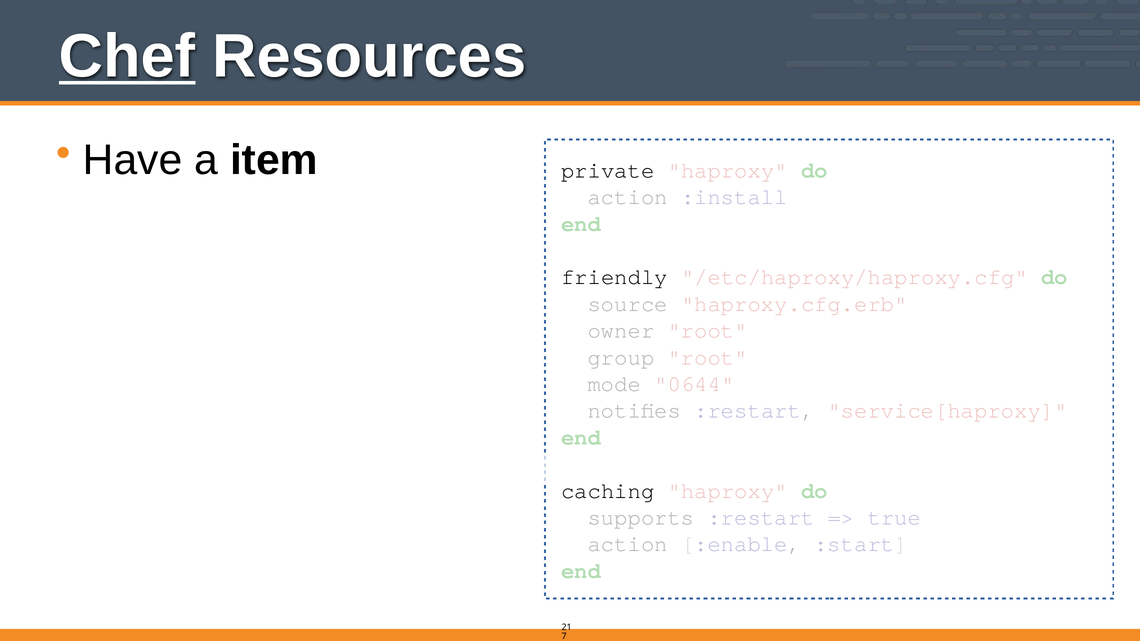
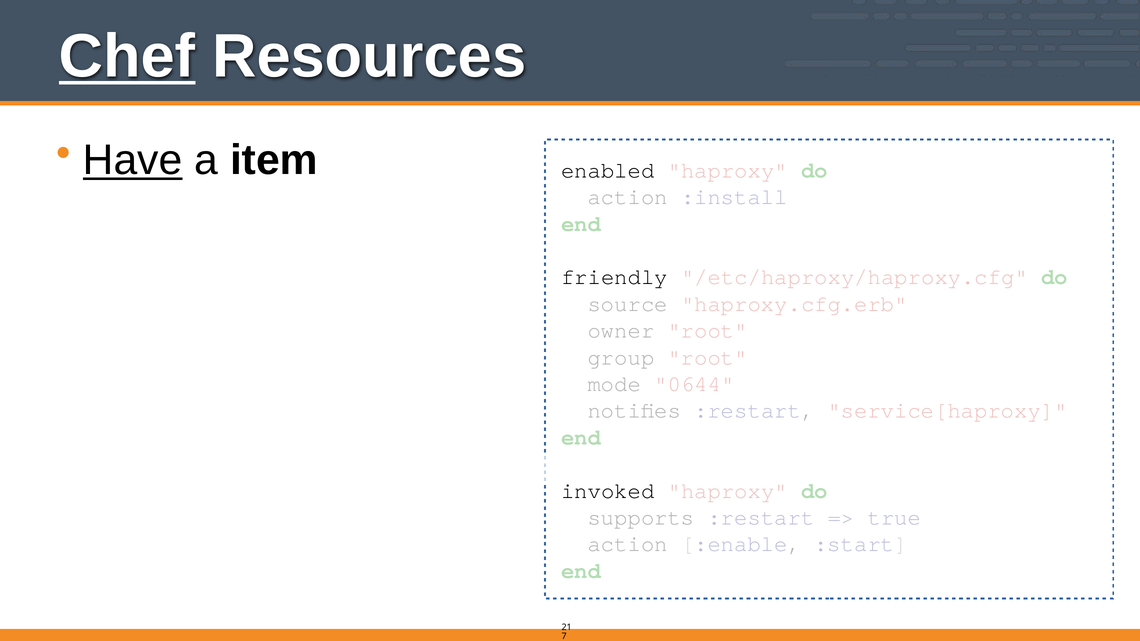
Have underline: none -> present
private: private -> enabled
caching: caching -> invoked
